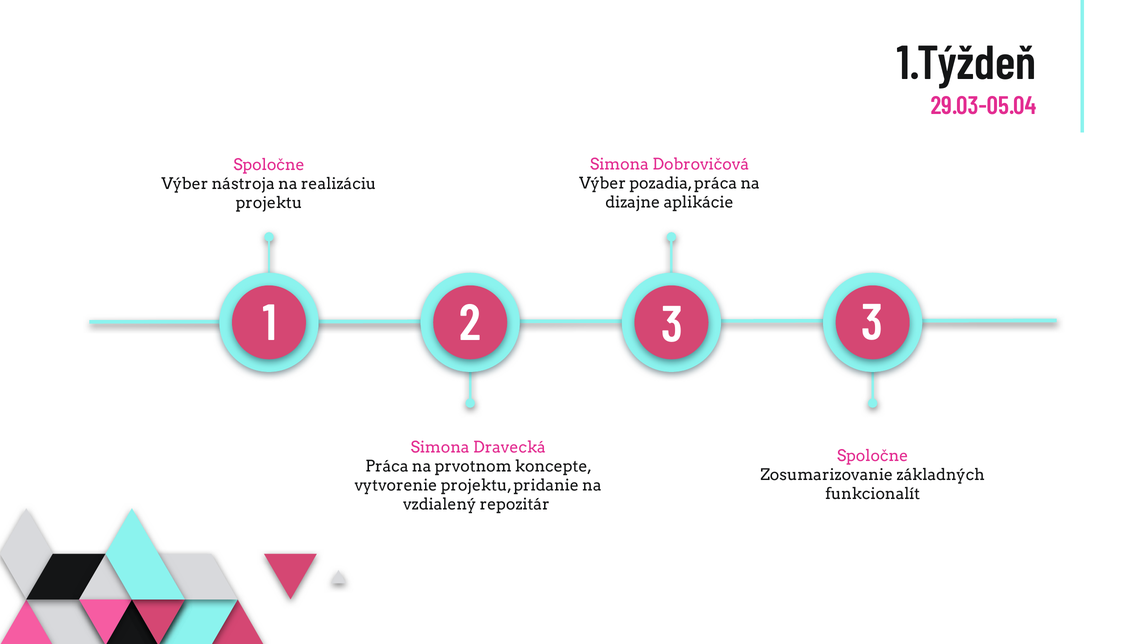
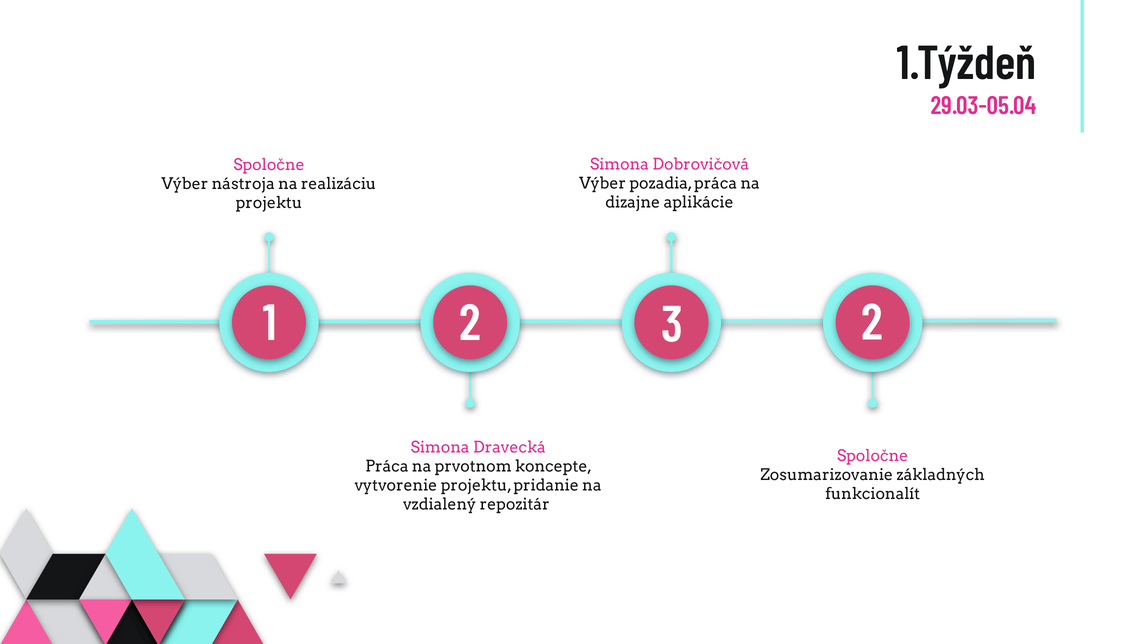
1 3: 3 -> 2
